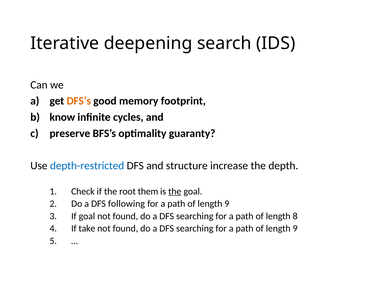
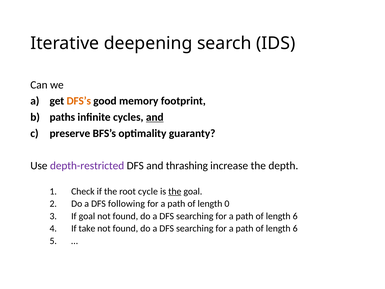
know: know -> paths
and at (155, 117) underline: none -> present
depth-restricted colour: blue -> purple
structure: structure -> thrashing
them: them -> cycle
9 at (227, 204): 9 -> 0
8 at (295, 216): 8 -> 6
9 at (295, 228): 9 -> 6
